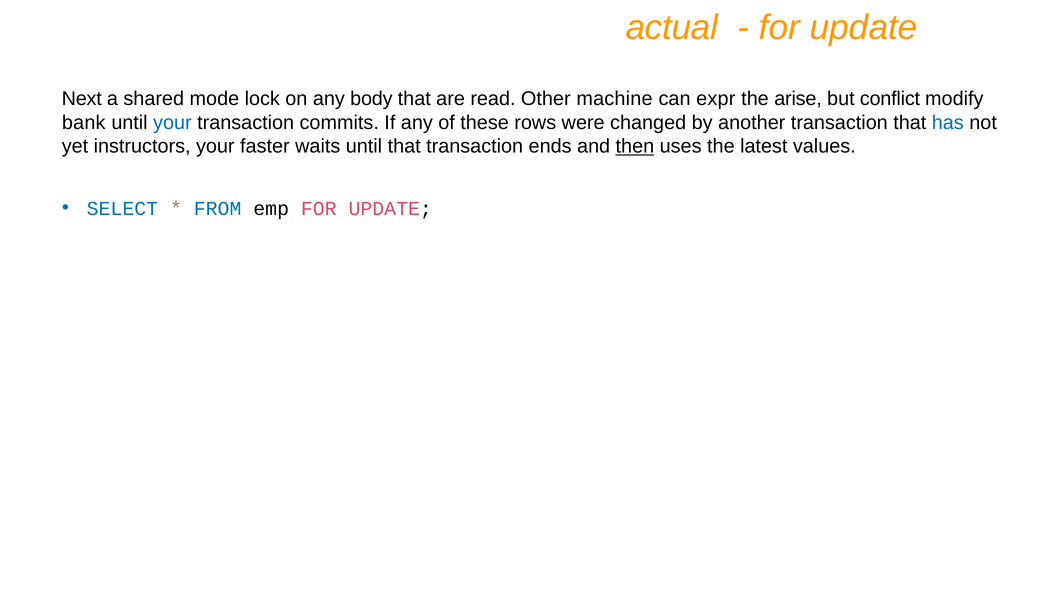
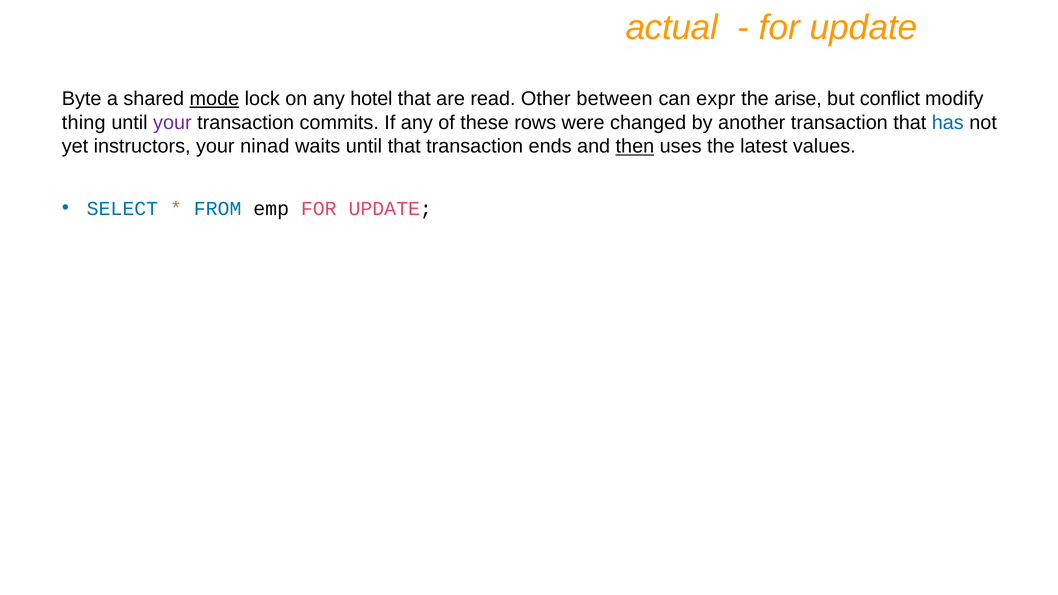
Next: Next -> Byte
mode underline: none -> present
body: body -> hotel
machine: machine -> between
bank: bank -> thing
your at (172, 123) colour: blue -> purple
faster: faster -> ninad
